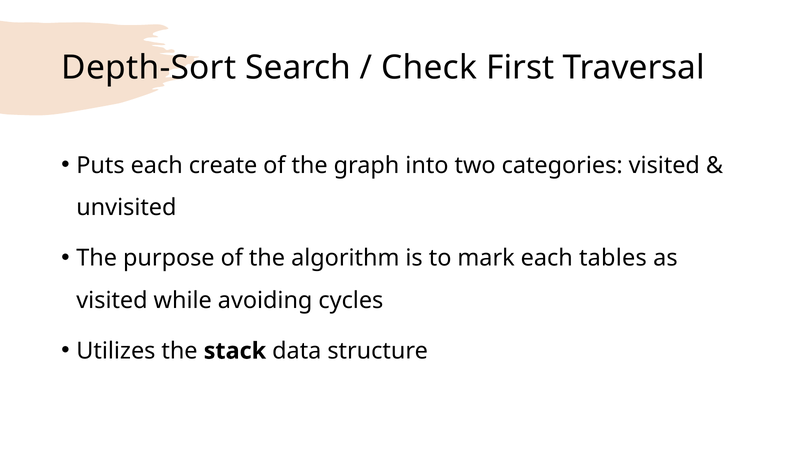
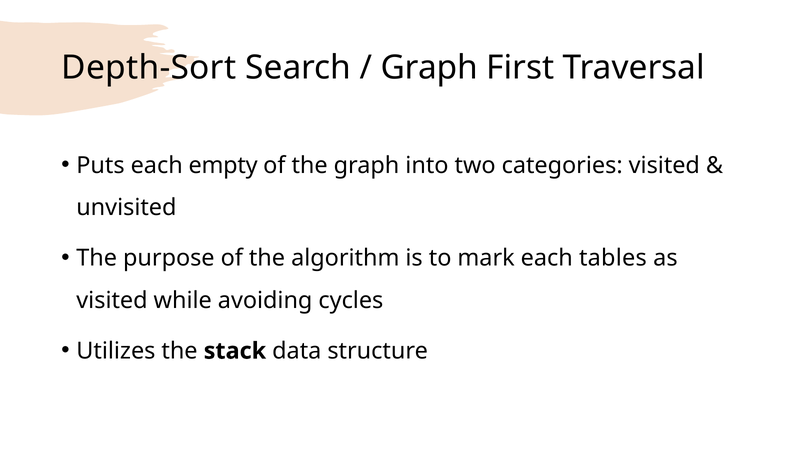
Check at (429, 68): Check -> Graph
create: create -> empty
